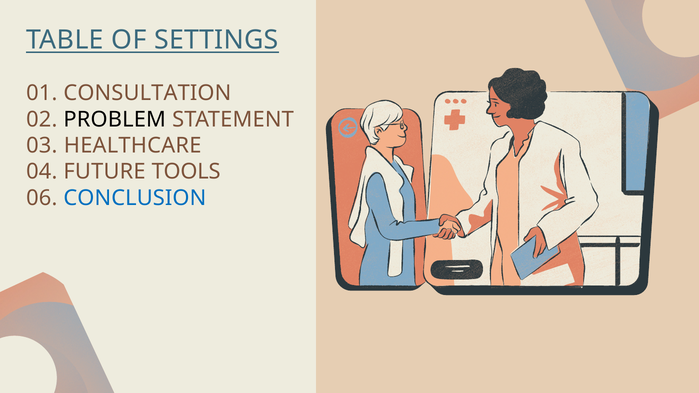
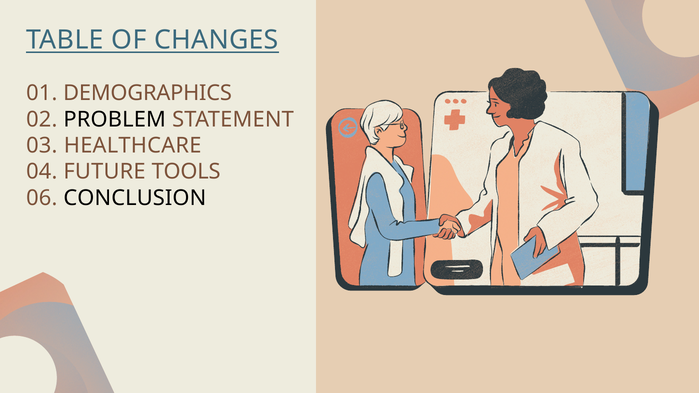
SETTINGS: SETTINGS -> CHANGES
CONSULTATION: CONSULTATION -> DEMOGRAPHICS
CONCLUSION colour: blue -> black
